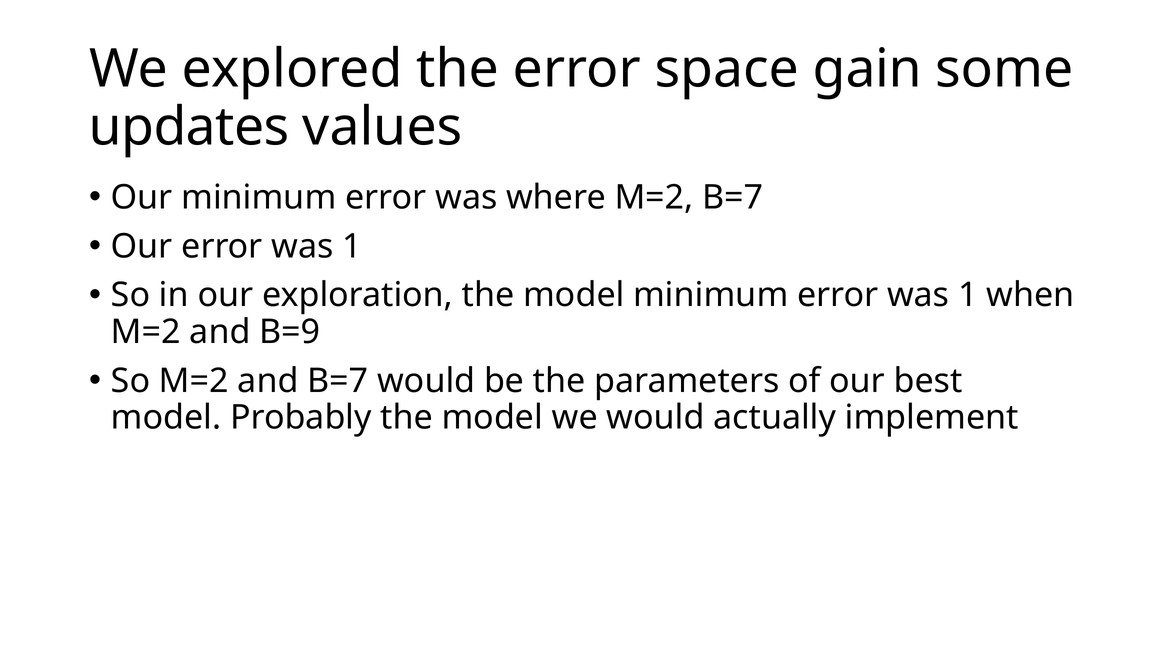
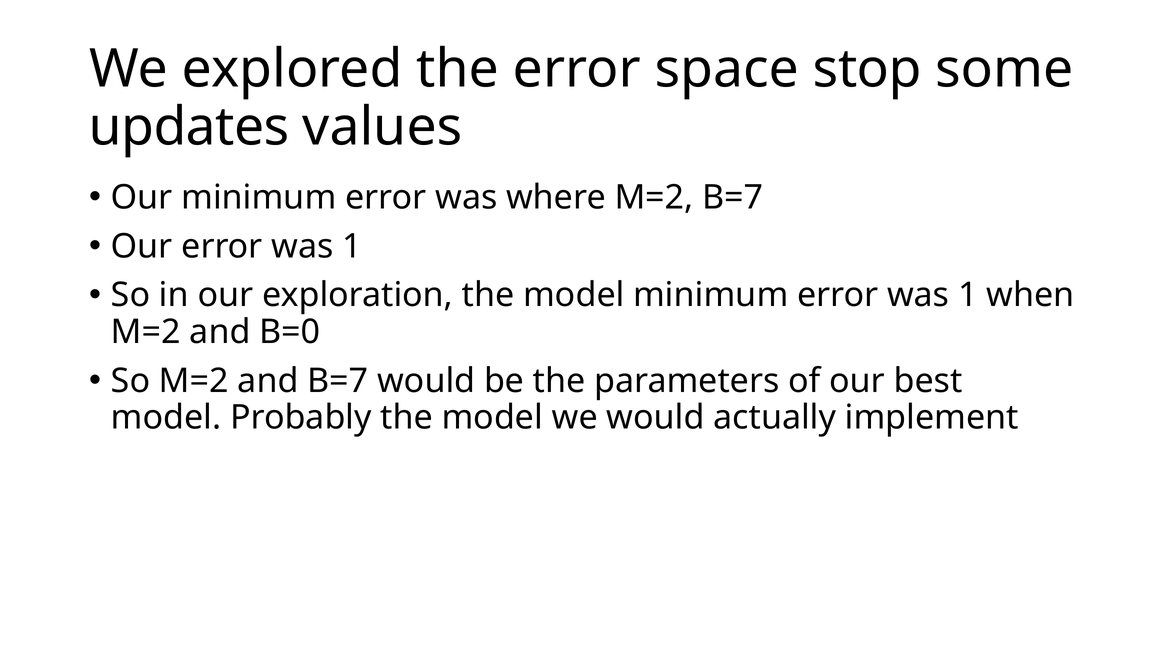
gain: gain -> stop
B=9: B=9 -> B=0
